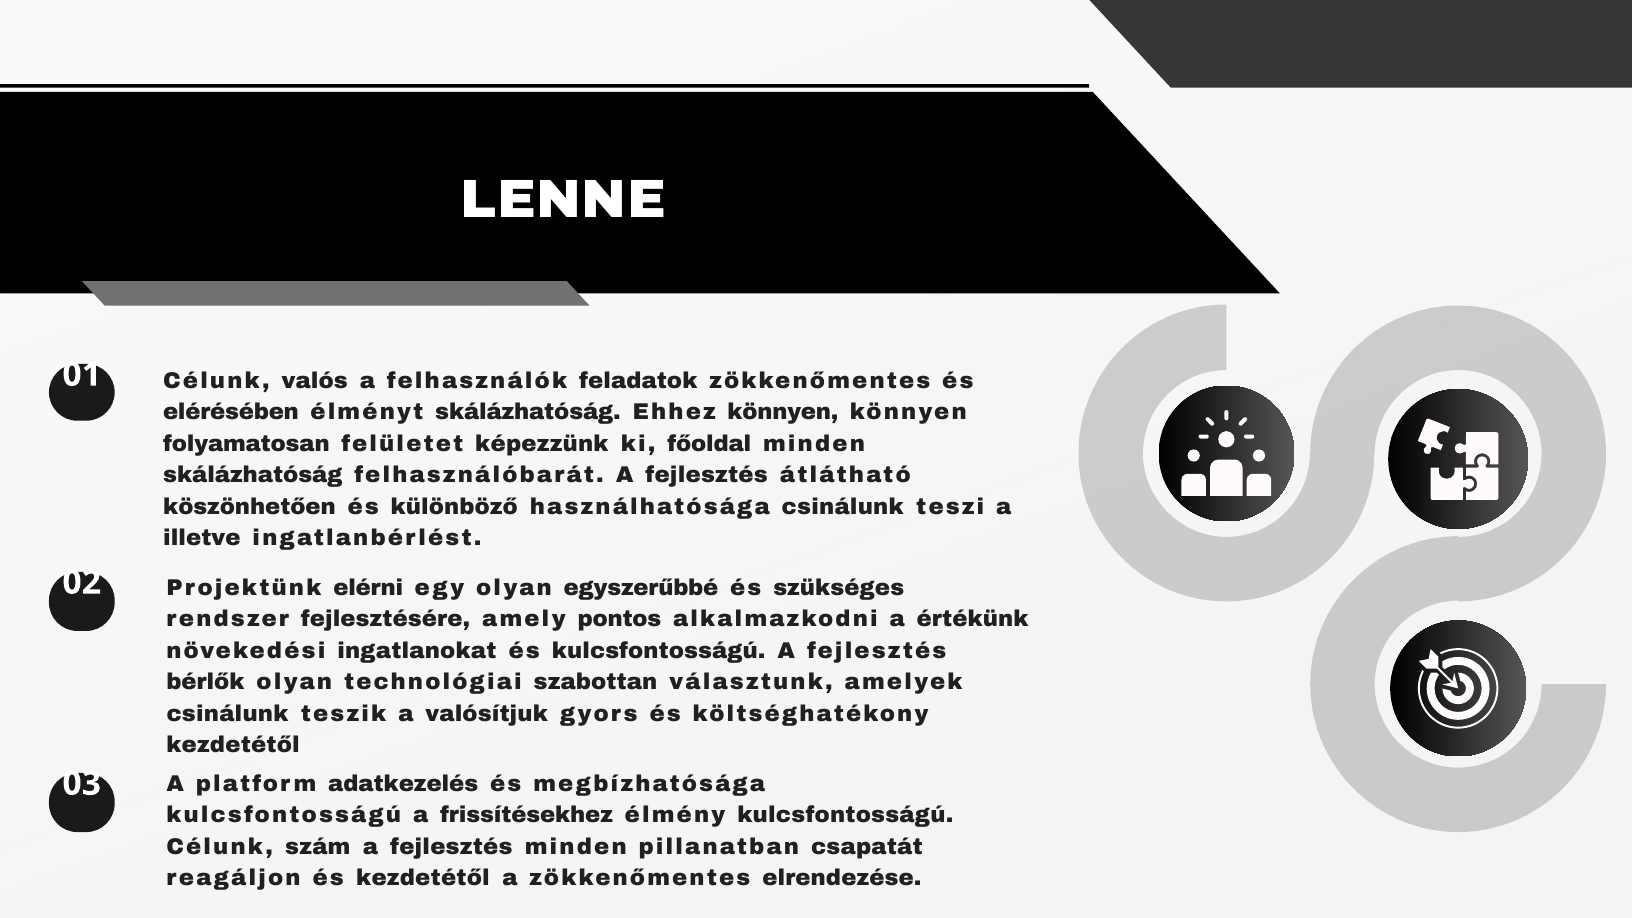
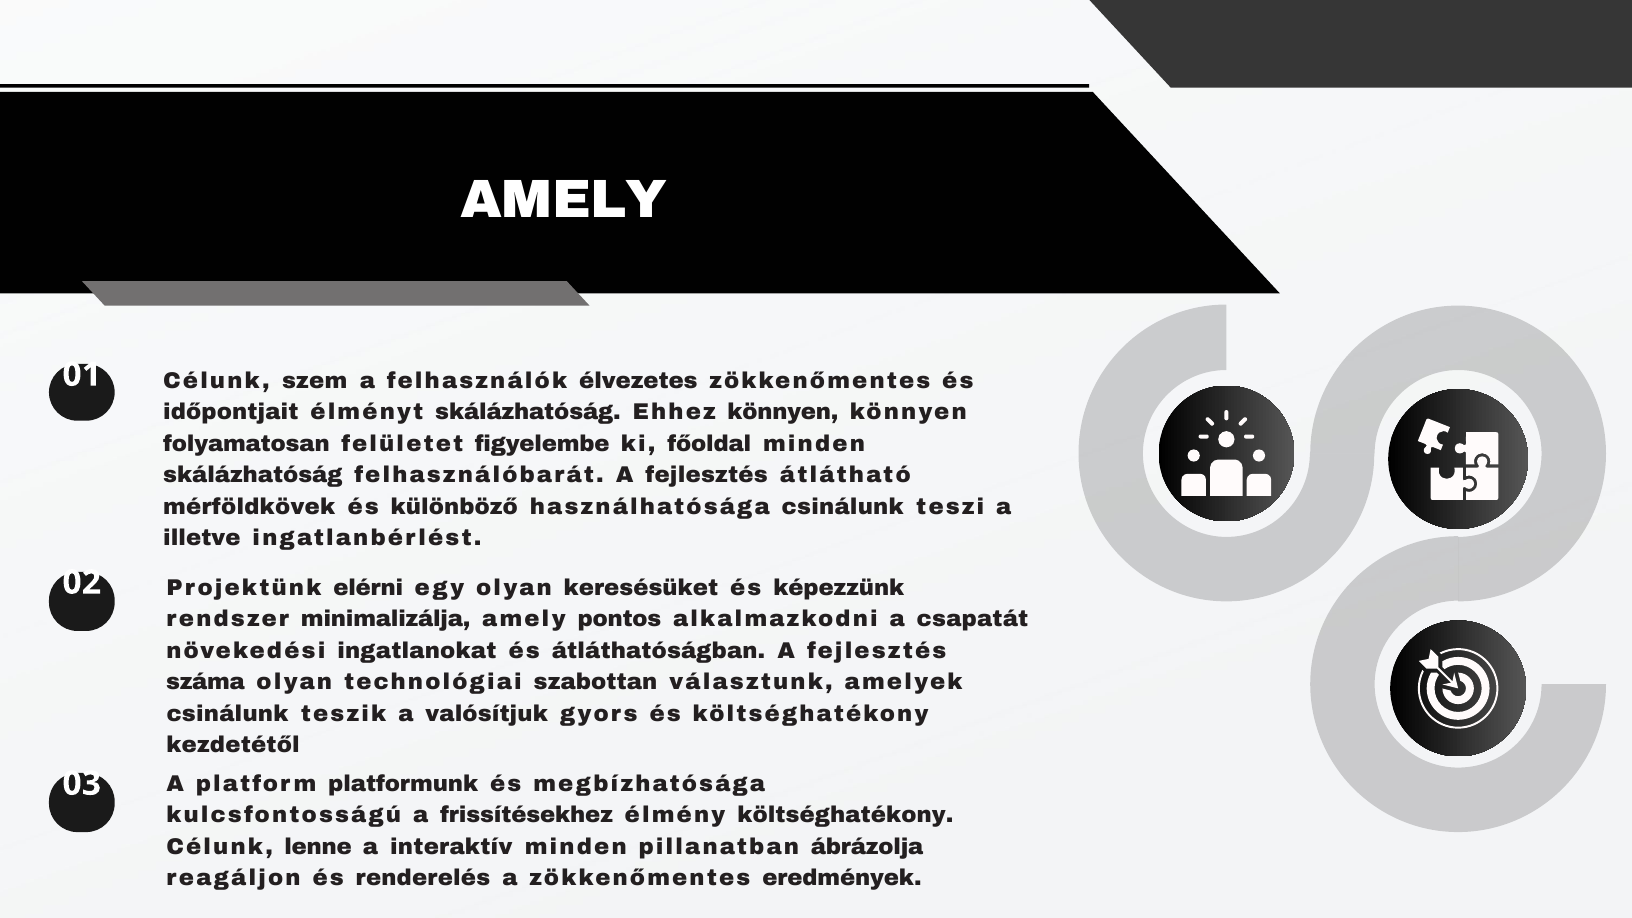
LENNE at (563, 200): LENNE -> AMELY
valós: valós -> szem
feladatok: feladatok -> élvezetes
elérésében: elérésében -> időpontjait
képezzünk: képezzünk -> figyelembe
köszönhetően: köszönhetően -> mérföldkövek
egyszerűbbé: egyszerűbbé -> keresésüket
szükséges: szükséges -> képezzünk
fejlesztésére: fejlesztésére -> minimalizálja
értékünk: értékünk -> csapatát
és kulcsfontosságú: kulcsfontosságú -> átláthatóságban
bérlők: bérlők -> száma
adatkezelés: adatkezelés -> platformunk
élmény kulcsfontosságú: kulcsfontosságú -> költséghatékony
szám: szám -> lenne
fejlesztés at (451, 847): fejlesztés -> interaktív
csapatát: csapatát -> ábrázolja
és kezdetétől: kezdetétől -> renderelés
elrendezése: elrendezése -> eredmények
